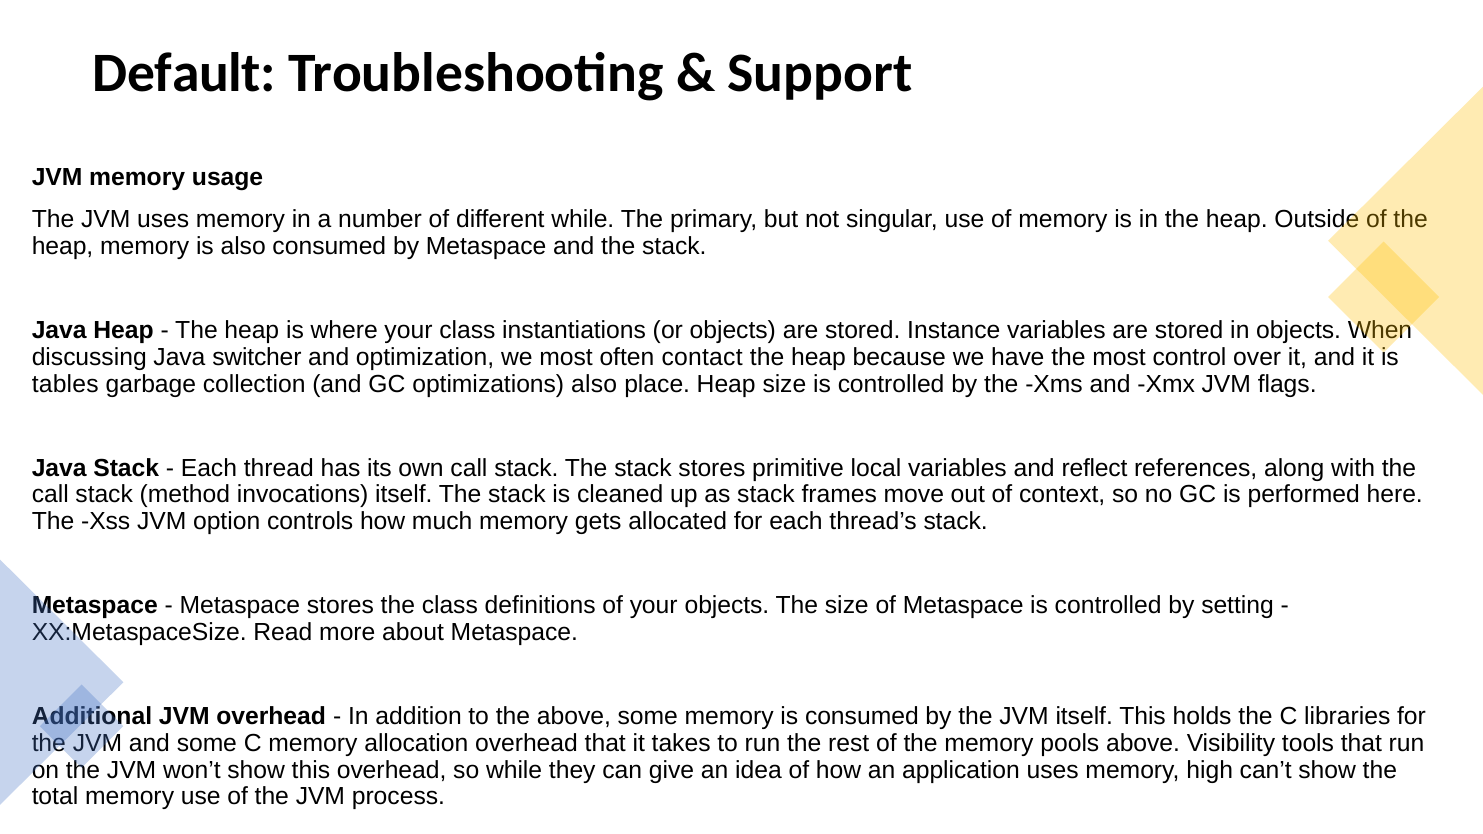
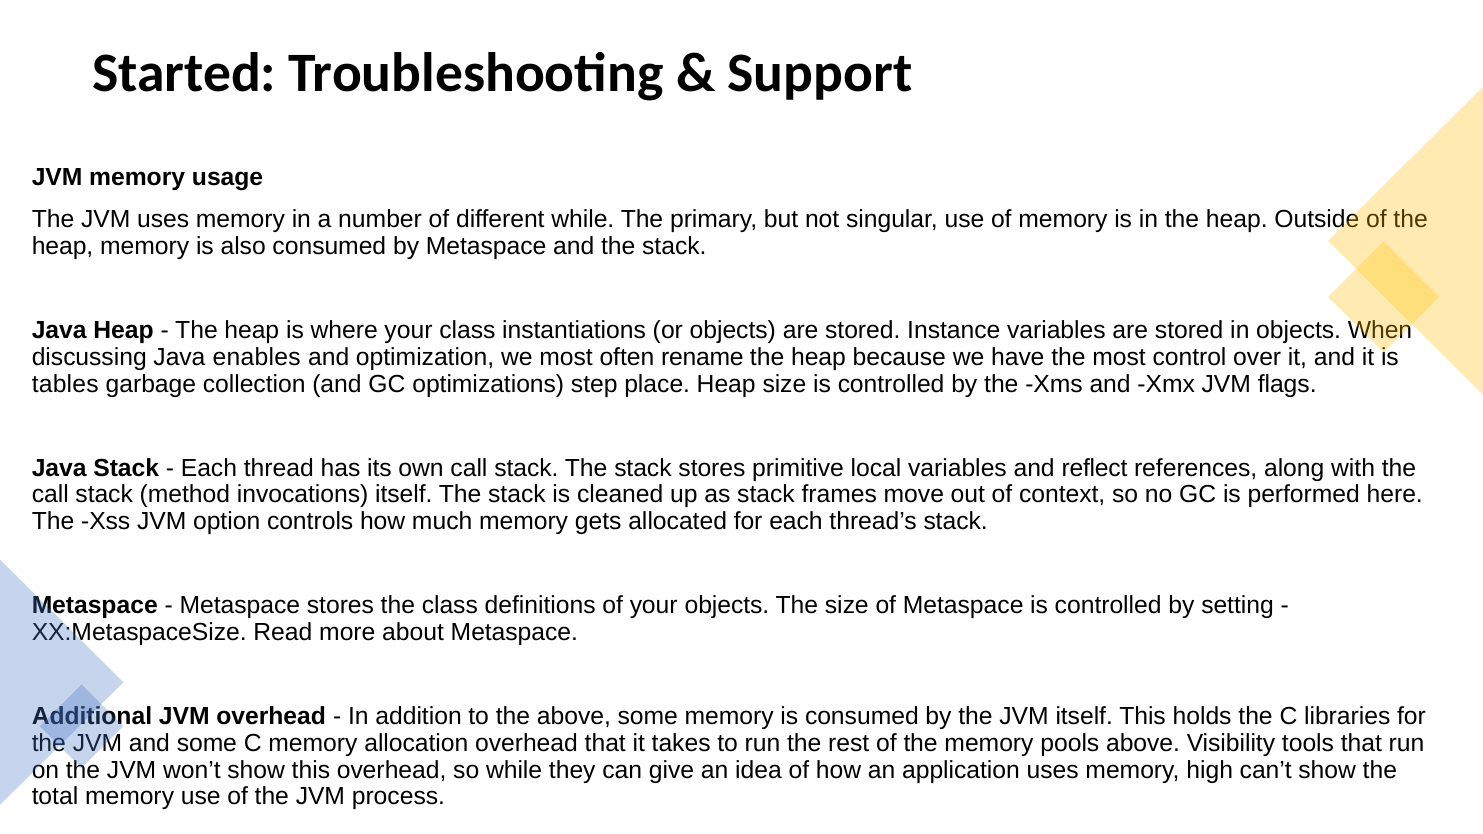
Default: Default -> Started
switcher: switcher -> enables
contact: contact -> rename
optimizations also: also -> step
